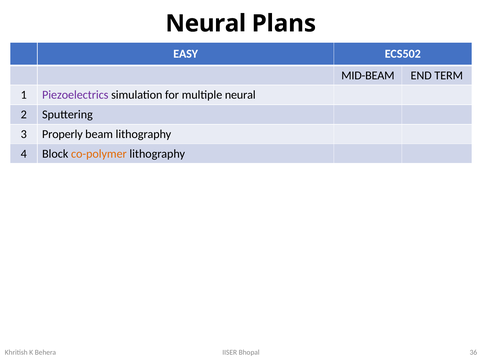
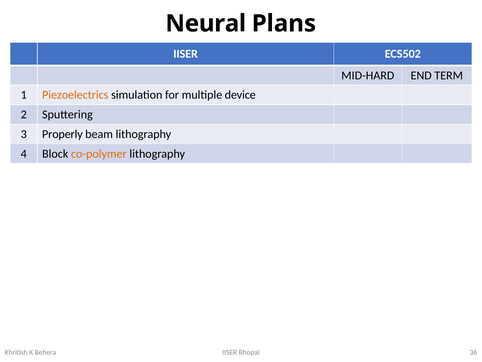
EASY at (186, 54): EASY -> IISER
MID-BEAM: MID-BEAM -> MID-HARD
Piezoelectrics colour: purple -> orange
multiple neural: neural -> device
